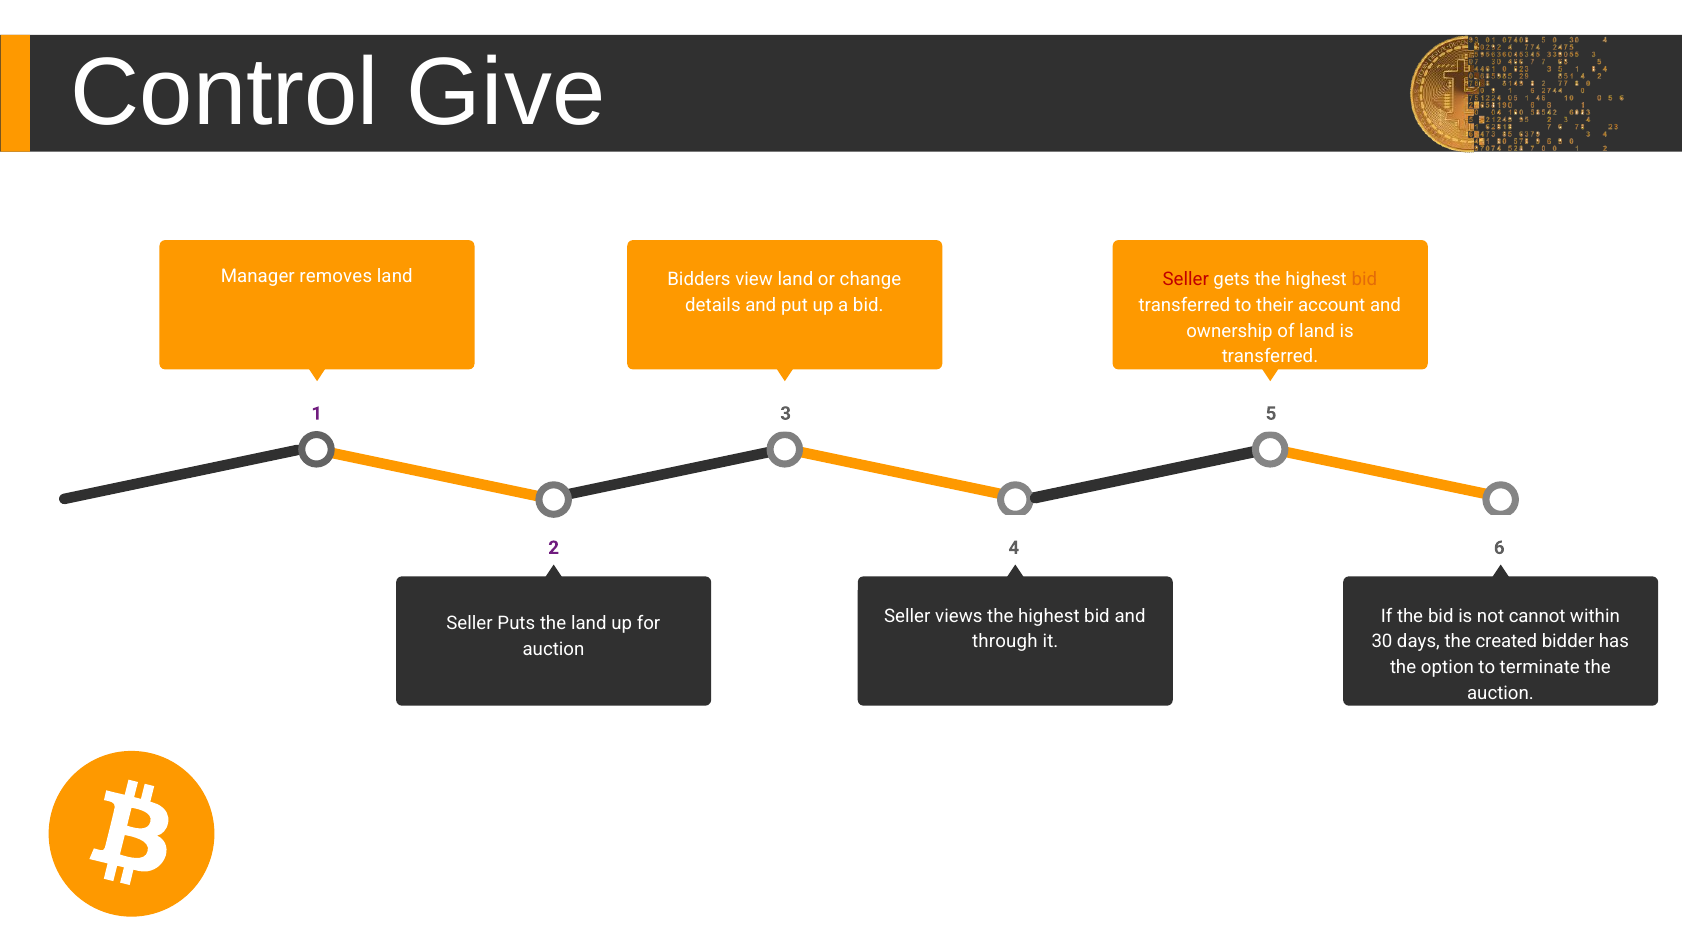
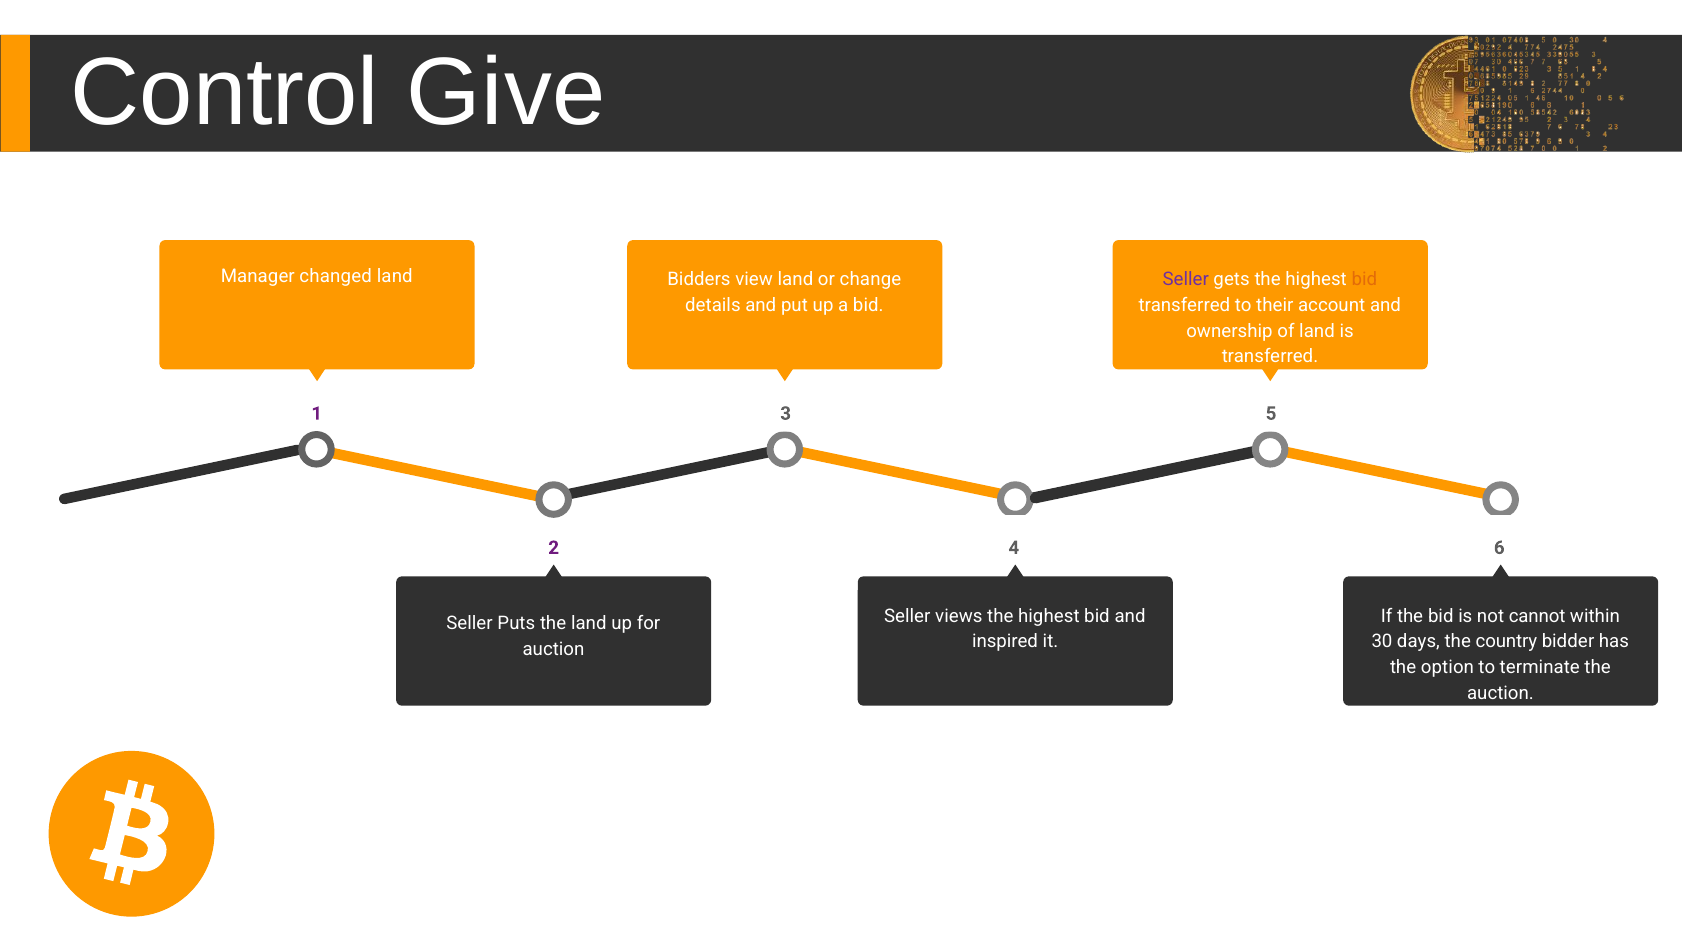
removes: removes -> changed
Seller at (1186, 280) colour: red -> purple
through: through -> inspired
created: created -> country
